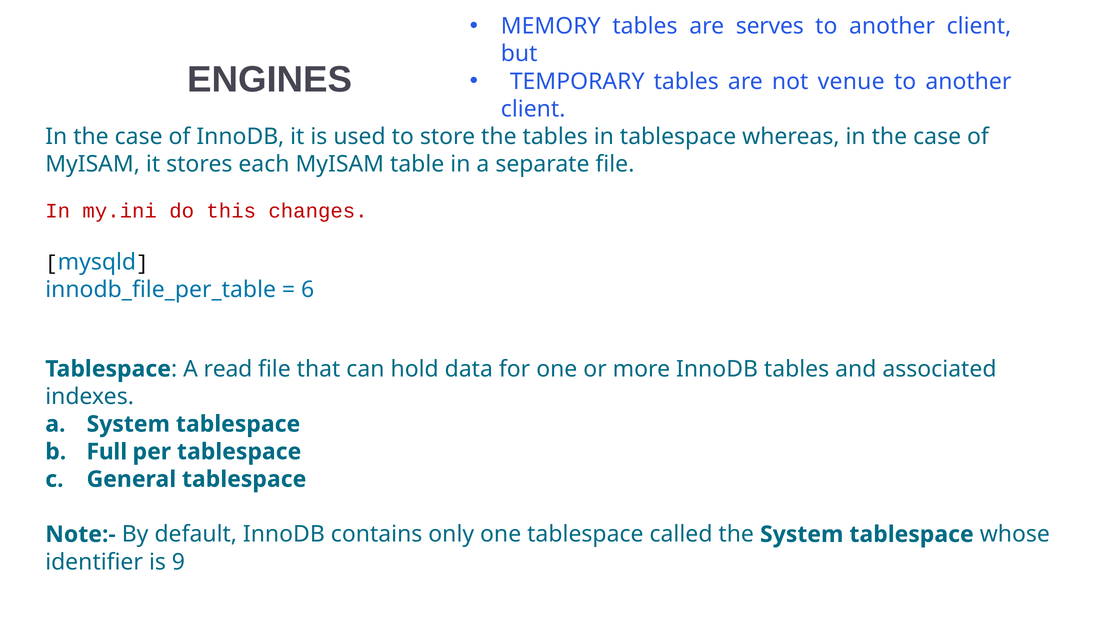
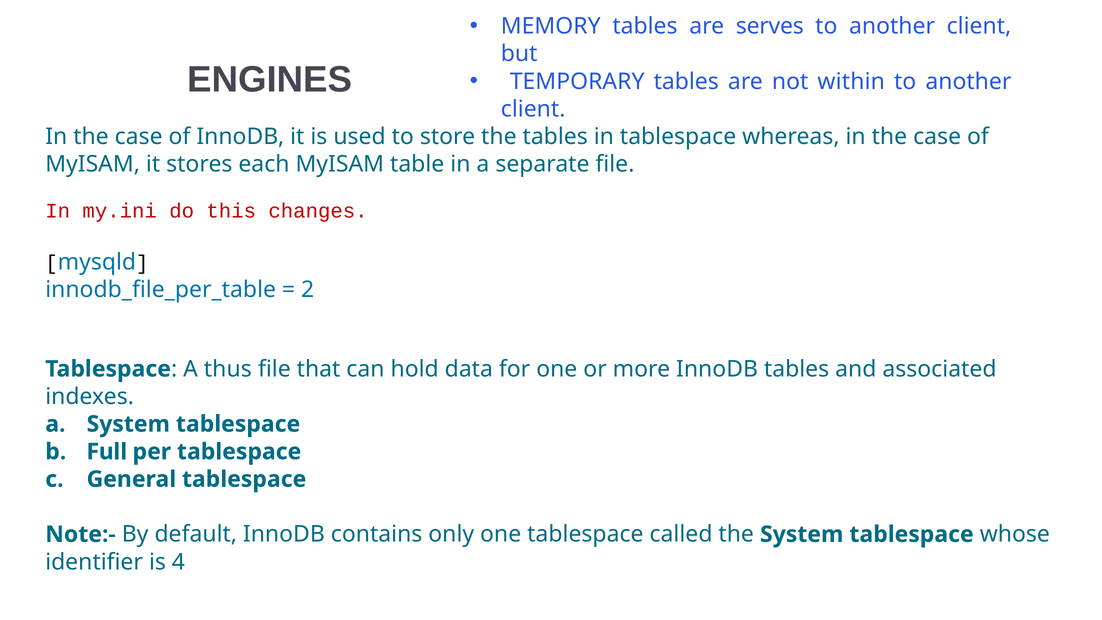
venue: venue -> within
6: 6 -> 2
read: read -> thus
9: 9 -> 4
